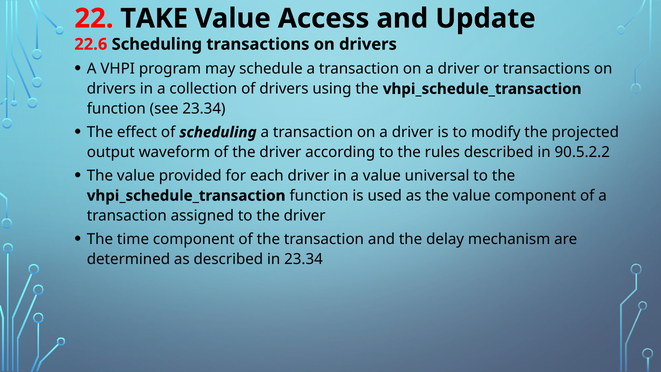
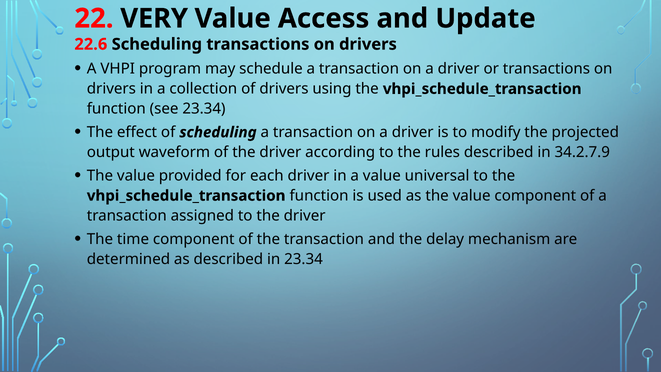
TAKE: TAKE -> VERY
90.5.2.2: 90.5.2.2 -> 34.2.7.9
